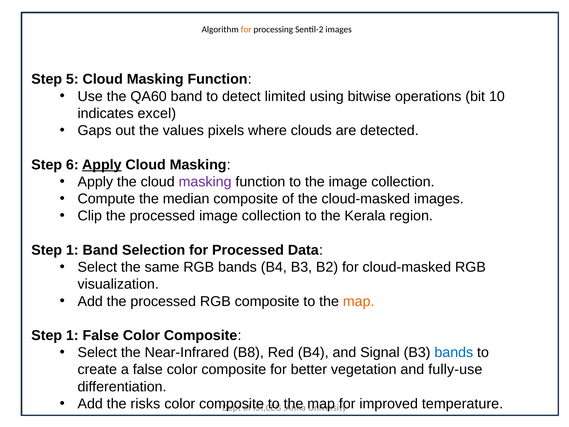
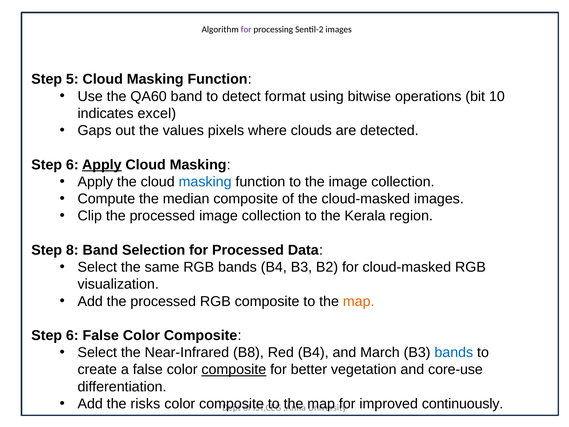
for at (246, 29) colour: orange -> purple
limited: limited -> format
masking at (205, 182) colour: purple -> blue
1 at (72, 250): 1 -> 8
1 at (72, 335): 1 -> 6
Signal: Signal -> March
composite at (234, 369) underline: none -> present
fully-use: fully-use -> core-use
temperature: temperature -> continuously
